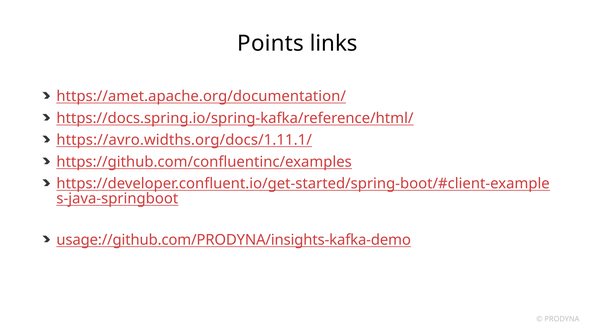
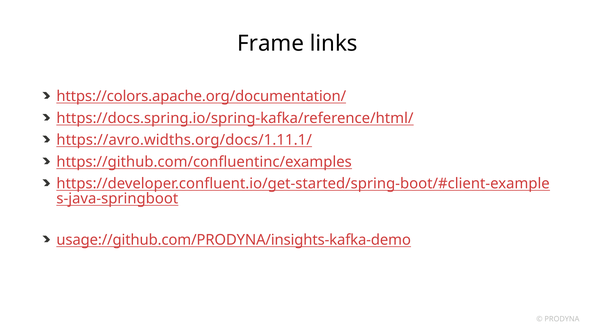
Points: Points -> Frame
https://amet.apache.org/documentation/: https://amet.apache.org/documentation/ -> https://colors.apache.org/documentation/
